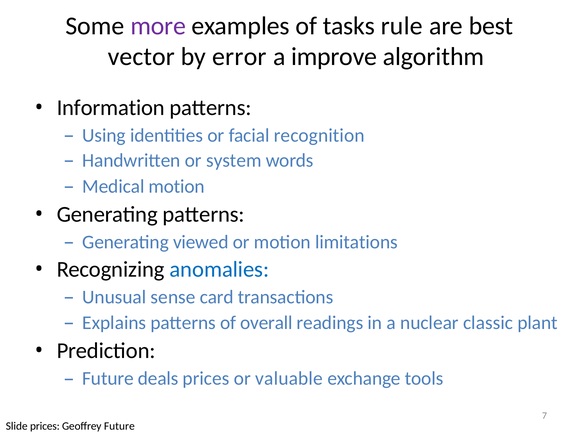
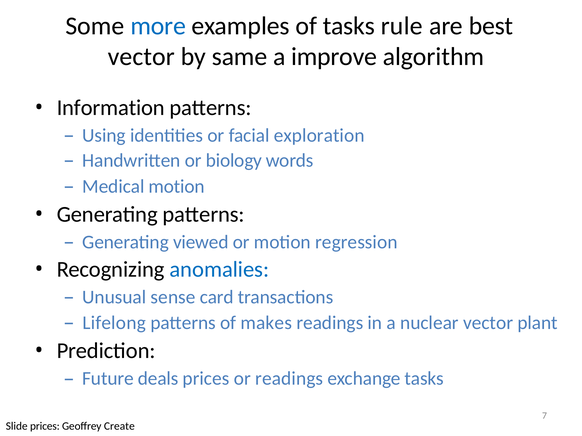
more colour: purple -> blue
error: error -> same
recognition: recognition -> exploration
system: system -> biology
limitations: limitations -> regression
Explains: Explains -> Lifelong
overall: overall -> makes
nuclear classic: classic -> vector
or valuable: valuable -> readings
exchange tools: tools -> tasks
Geoffrey Future: Future -> Create
